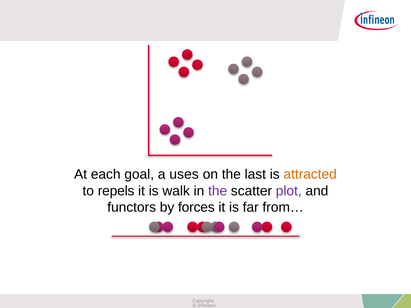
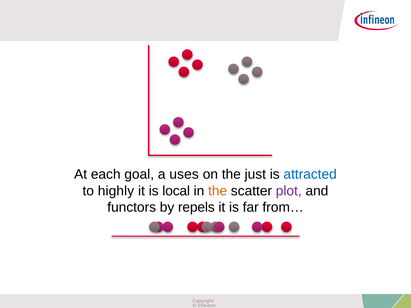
last: last -> just
attracted colour: orange -> blue
repels: repels -> highly
walk: walk -> local
the at (218, 191) colour: purple -> orange
forces: forces -> repels
